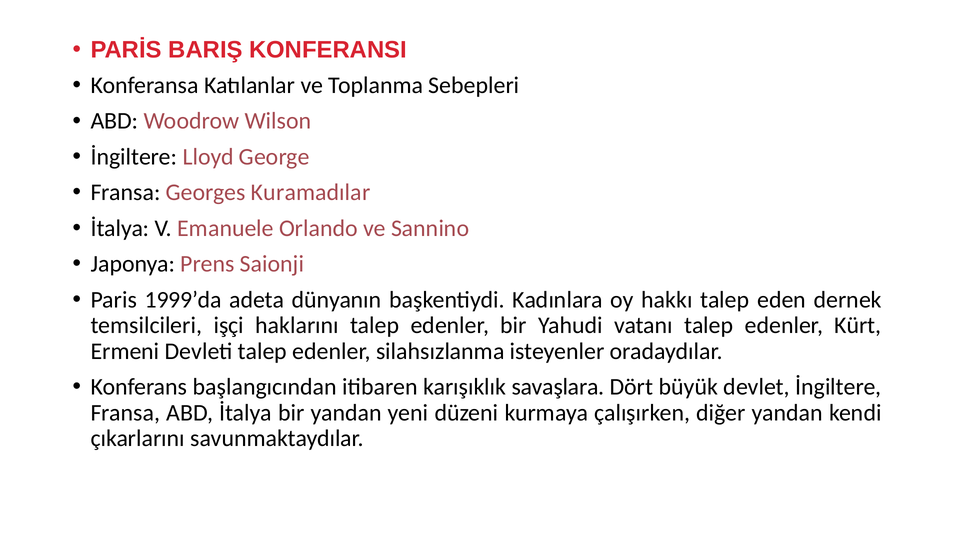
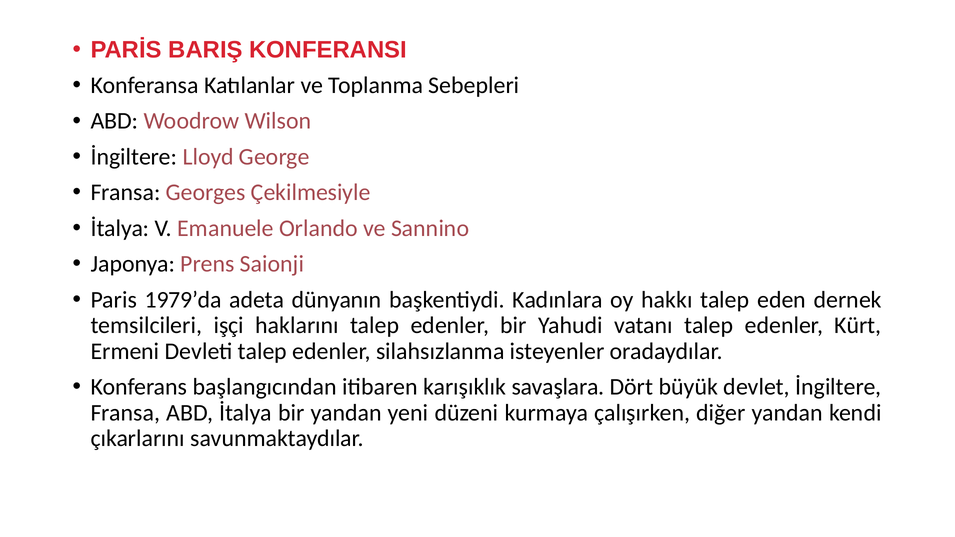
Kuramadılar: Kuramadılar -> Çekilmesiyle
1999’da: 1999’da -> 1979’da
